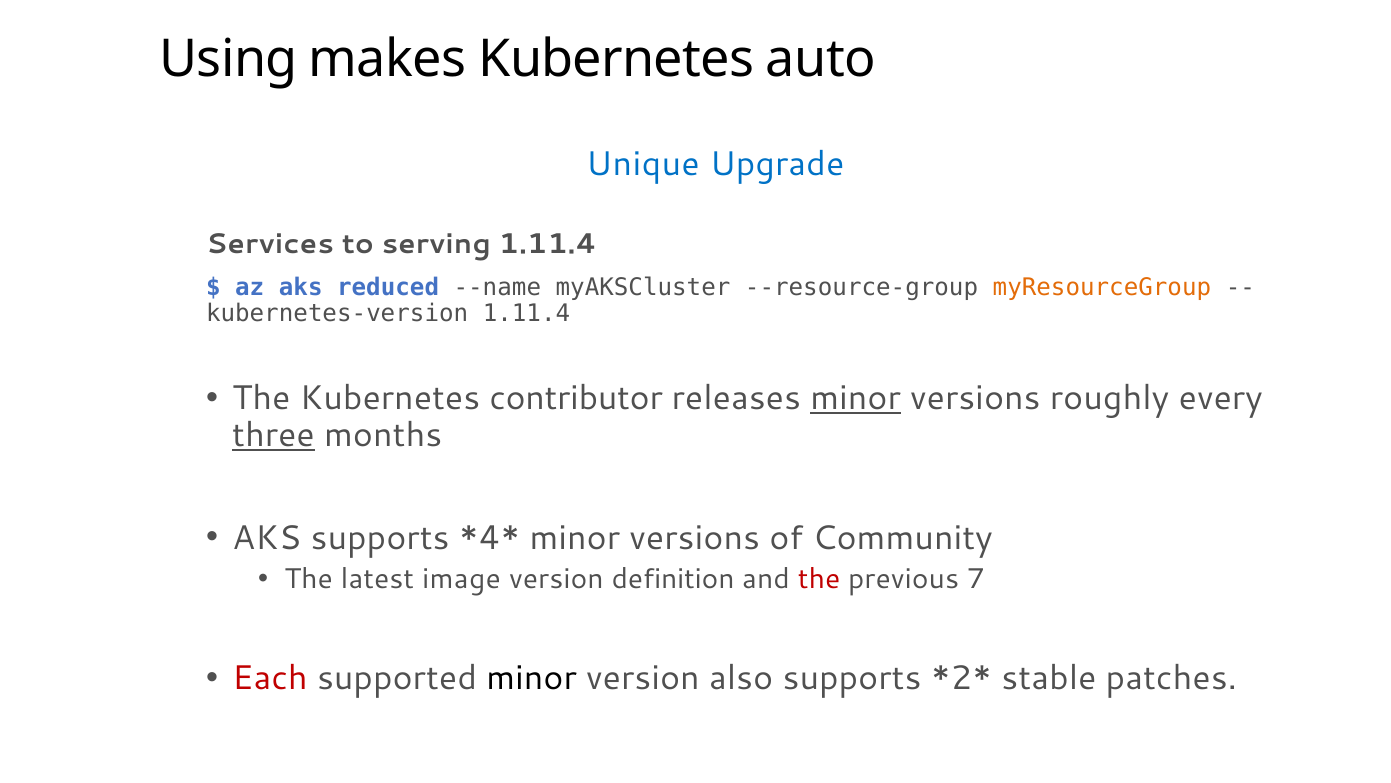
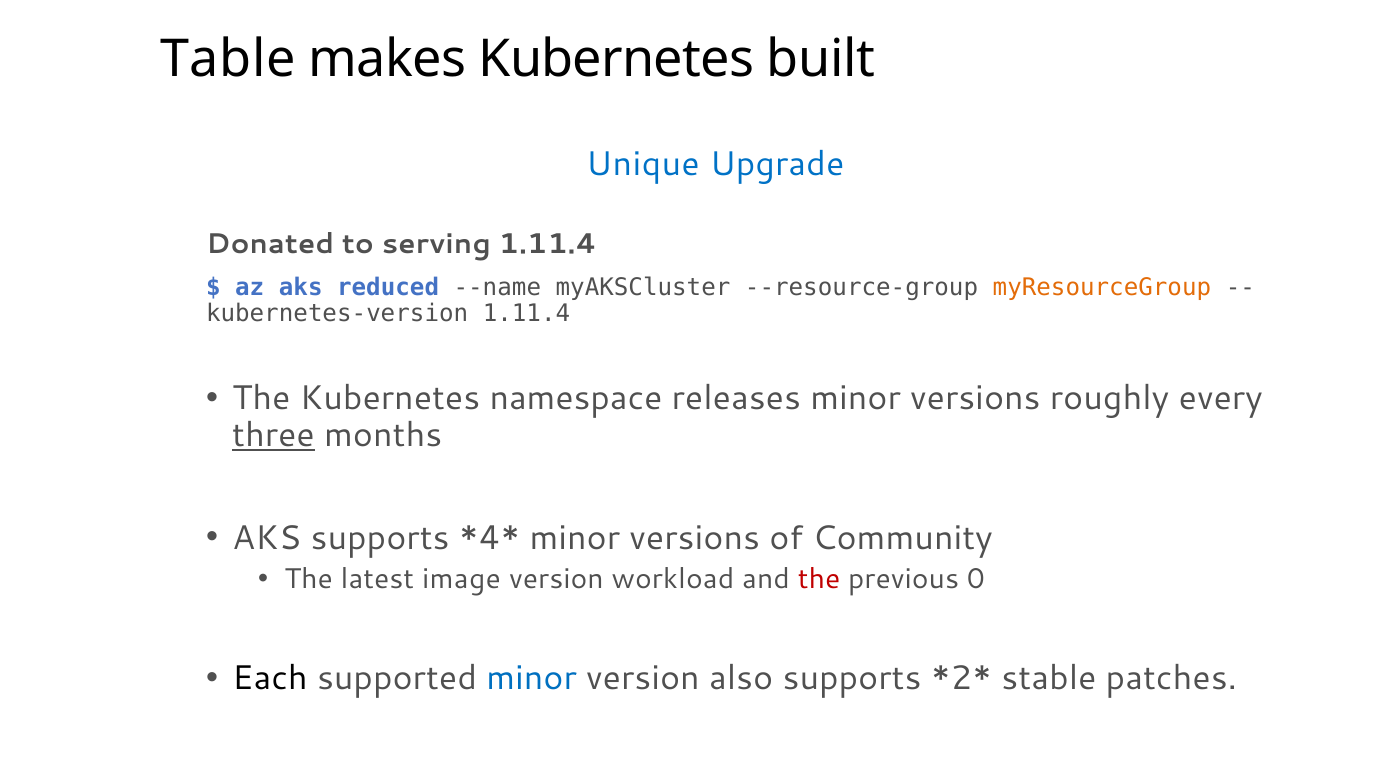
Using: Using -> Table
auto: auto -> built
Services: Services -> Donated
contributor: contributor -> namespace
minor at (856, 398) underline: present -> none
definition: definition -> workload
7: 7 -> 0
Each colour: red -> black
minor at (532, 678) colour: black -> blue
